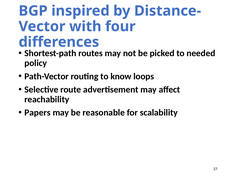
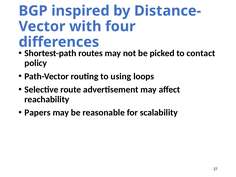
needed: needed -> contact
know: know -> using
